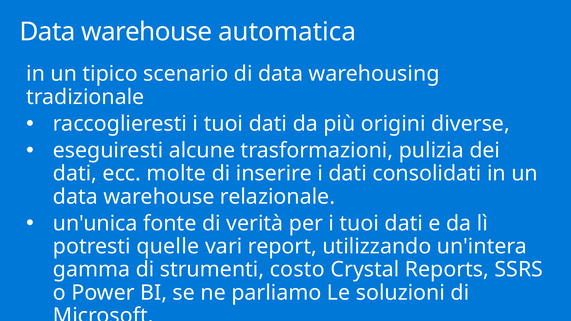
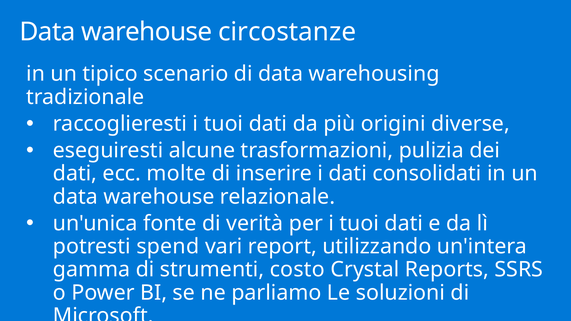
automatica: automatica -> circostanze
quelle: quelle -> spend
